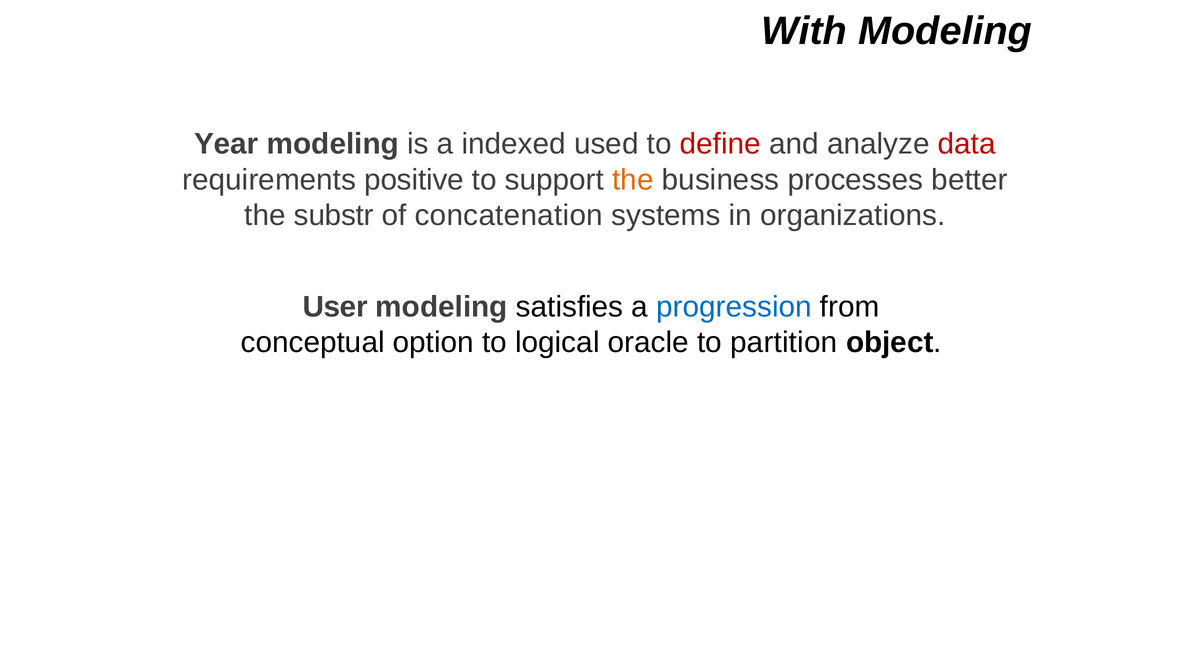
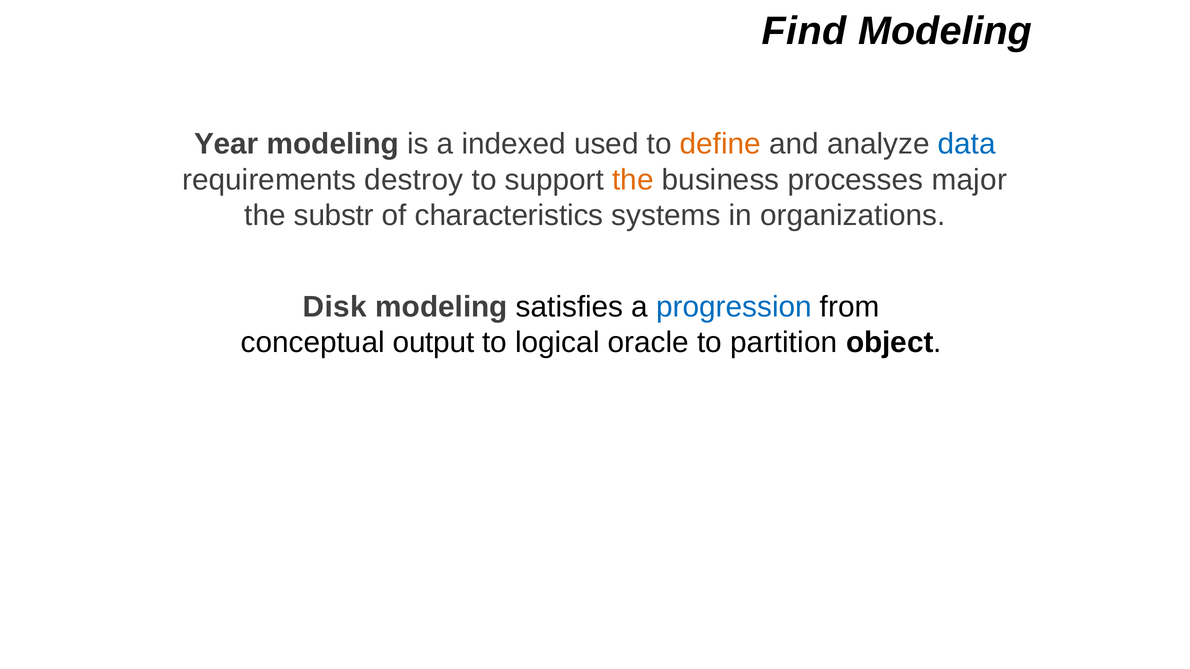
With: With -> Find
define colour: red -> orange
data colour: red -> blue
positive: positive -> destroy
better: better -> major
concatenation: concatenation -> characteristics
User: User -> Disk
option: option -> output
